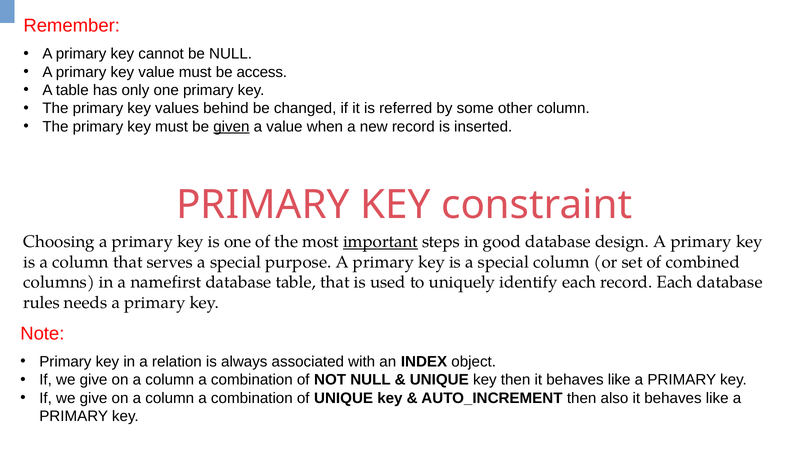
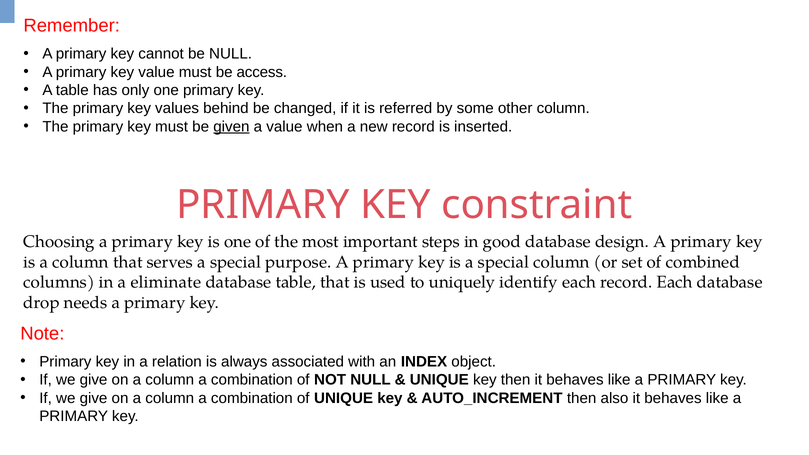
important underline: present -> none
namefirst: namefirst -> eliminate
rules: rules -> drop
